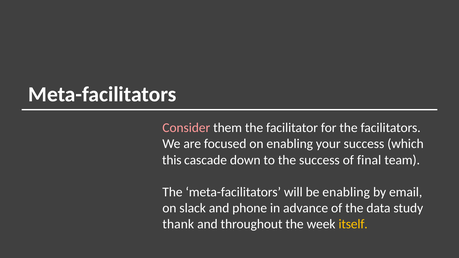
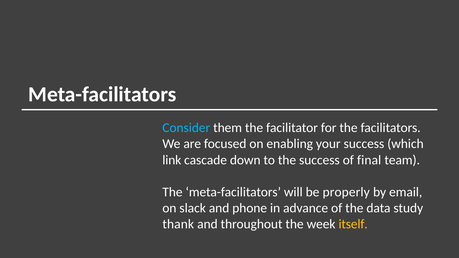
Consider colour: pink -> light blue
this: this -> link
be enabling: enabling -> properly
